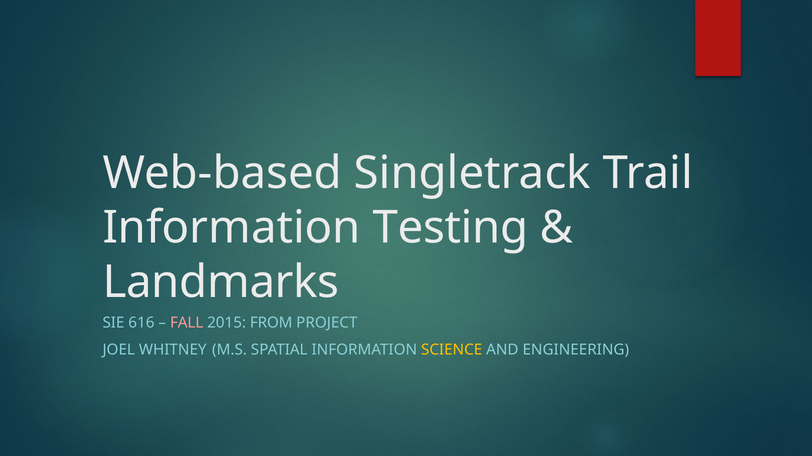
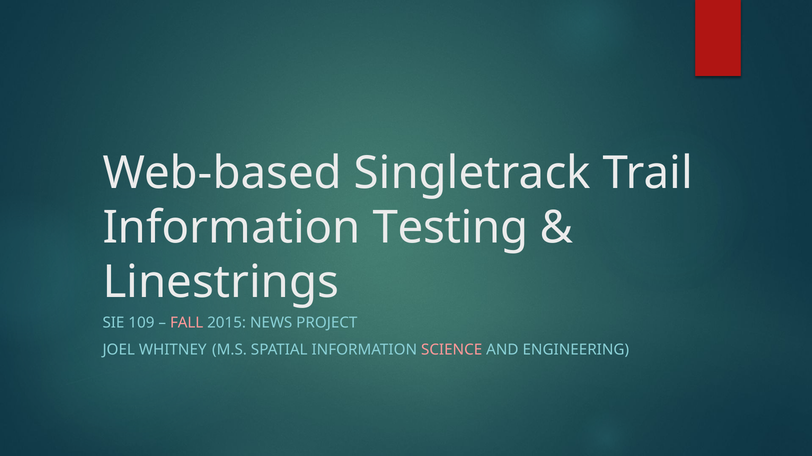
Landmarks: Landmarks -> Linestrings
616: 616 -> 109
FROM: FROM -> NEWS
SCIENCE colour: yellow -> pink
